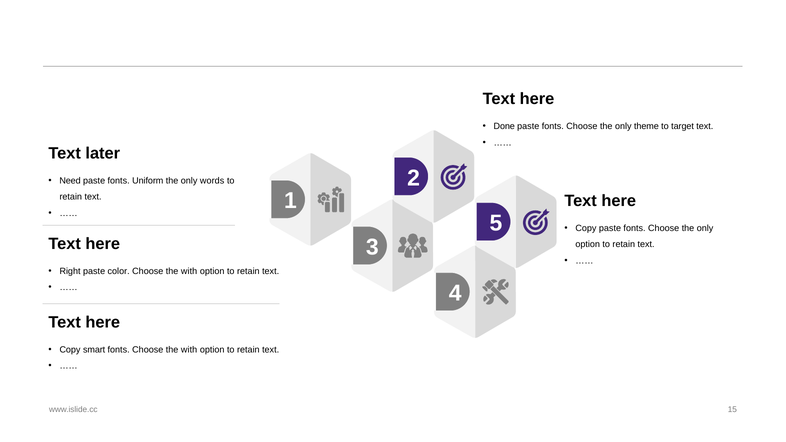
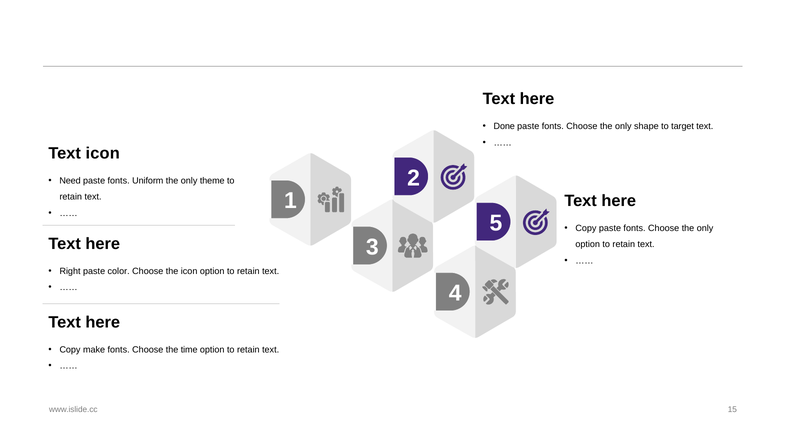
theme: theme -> shape
Text later: later -> icon
words: words -> theme
with at (189, 271): with -> icon
smart: smart -> make
fonts Choose the with: with -> time
